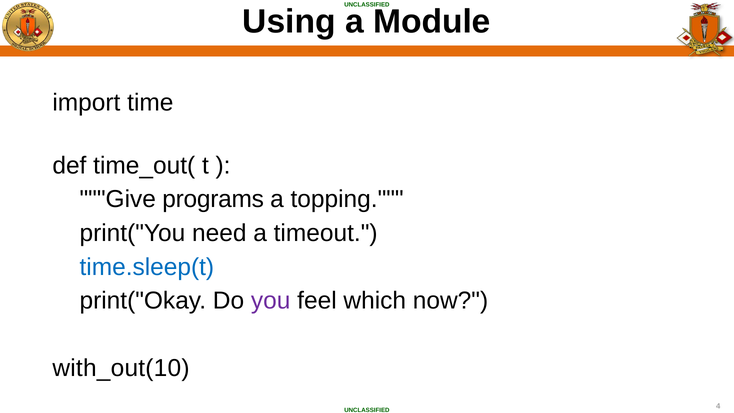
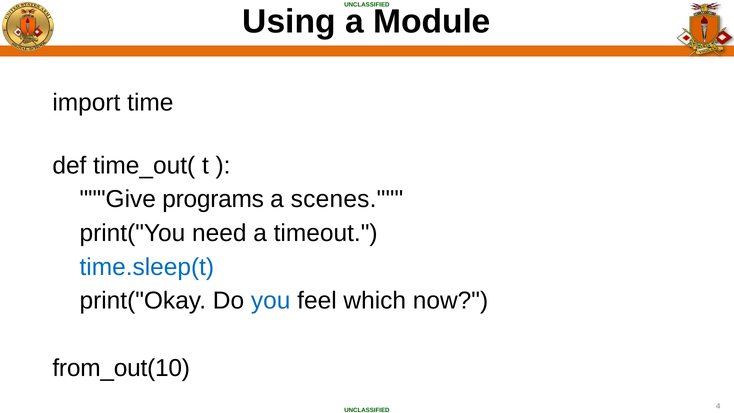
topping: topping -> scenes
you colour: purple -> blue
with_out(10: with_out(10 -> from_out(10
